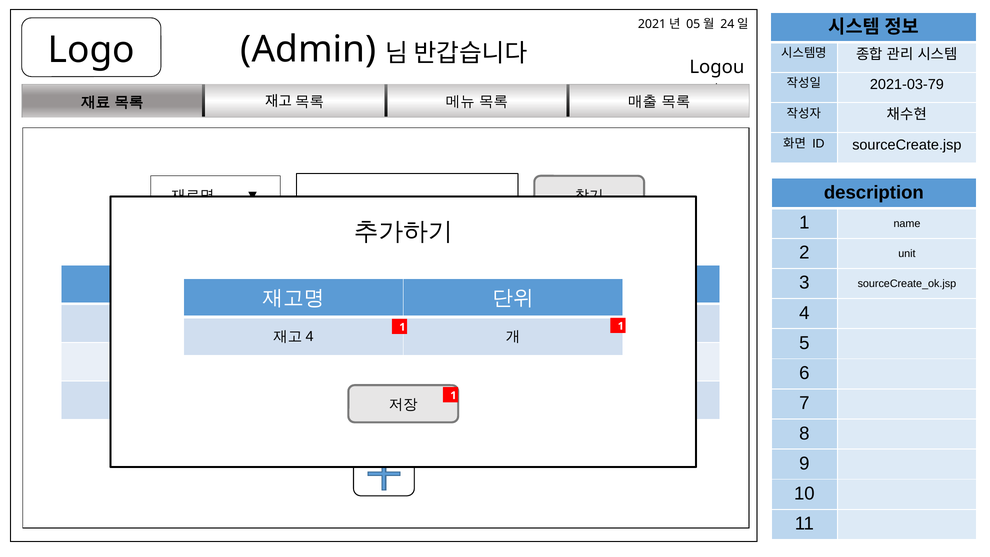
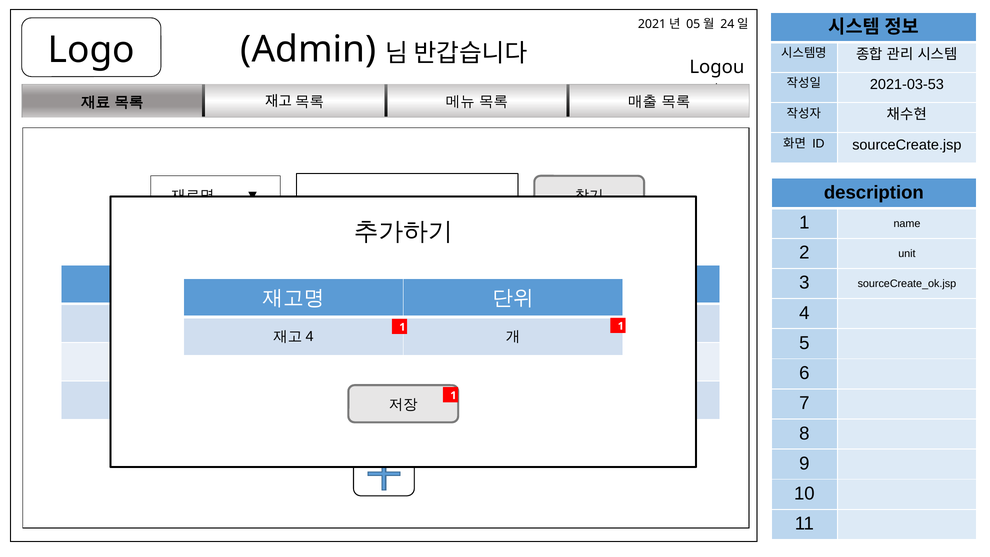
2021-03-79: 2021-03-79 -> 2021-03-53
